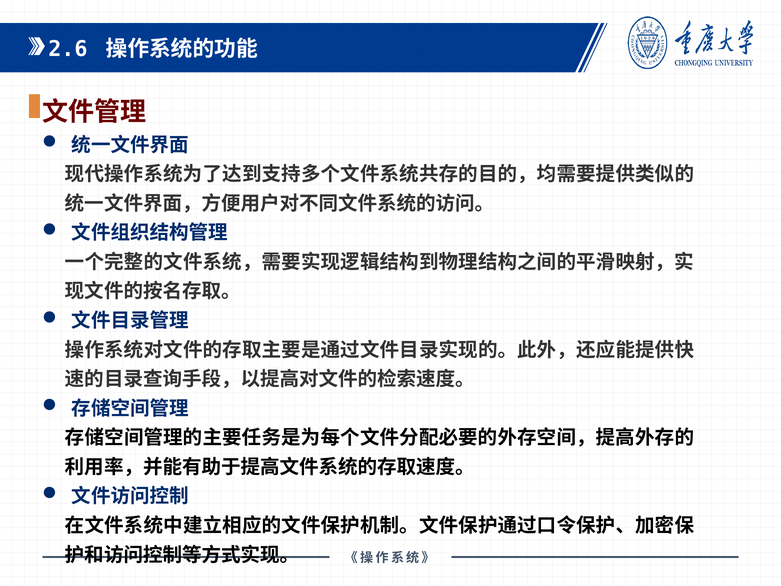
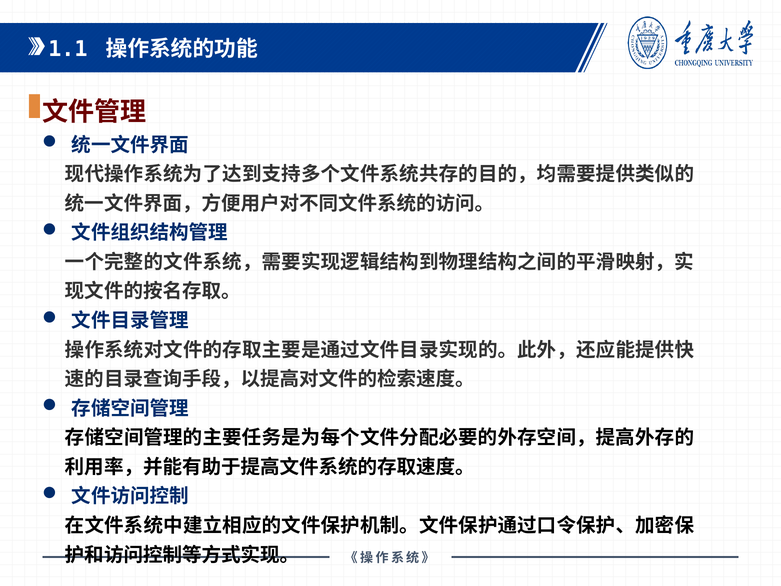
2.6: 2.6 -> 1.1
